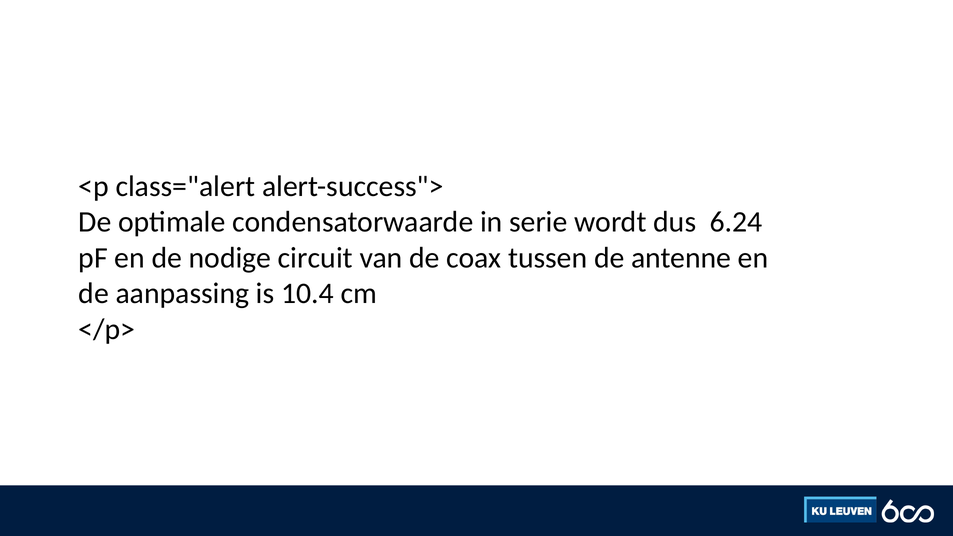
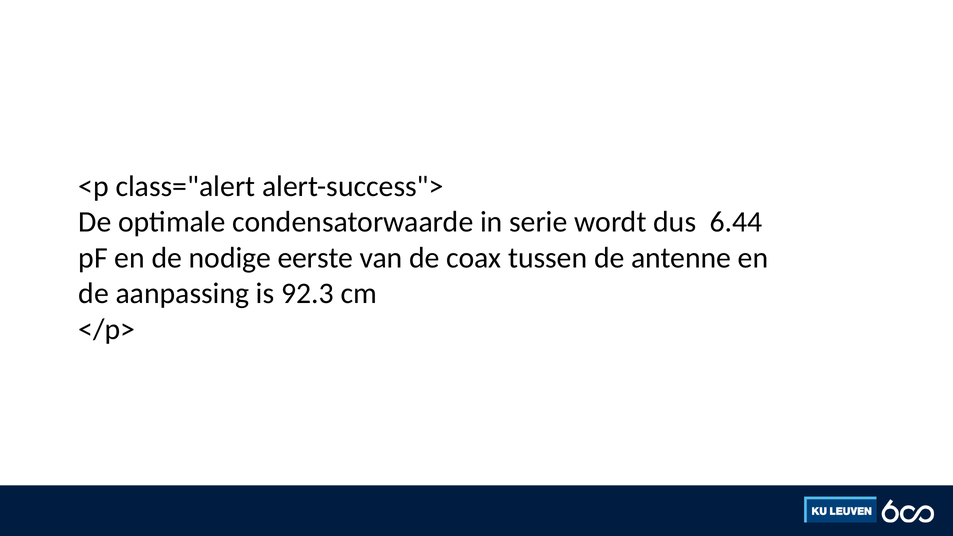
6.24: 6.24 -> 6.44
circuit: circuit -> eerste
10.4: 10.4 -> 92.3
